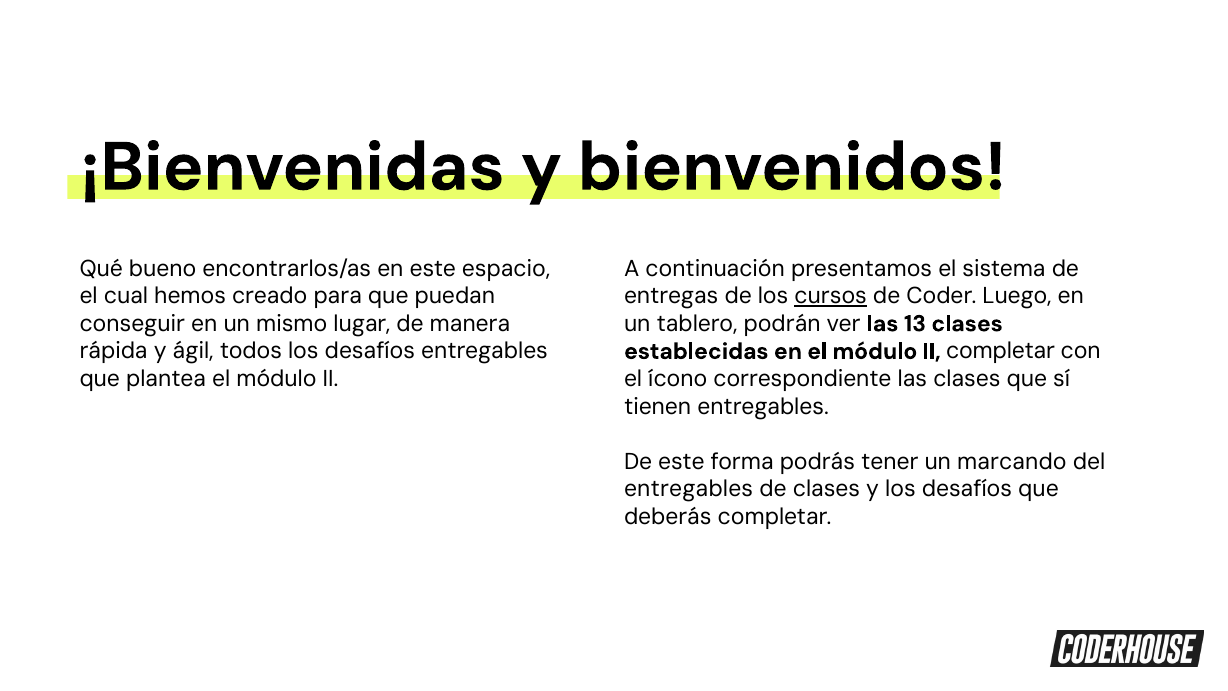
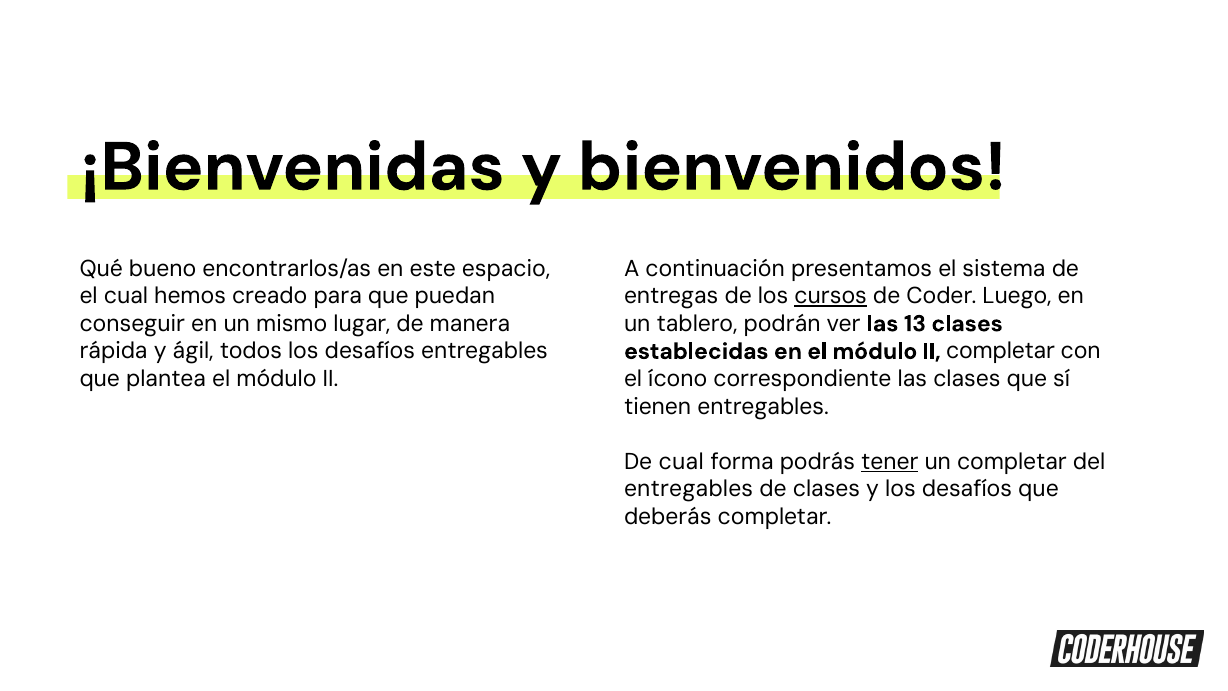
De este: este -> cual
tener underline: none -> present
un marcando: marcando -> completar
